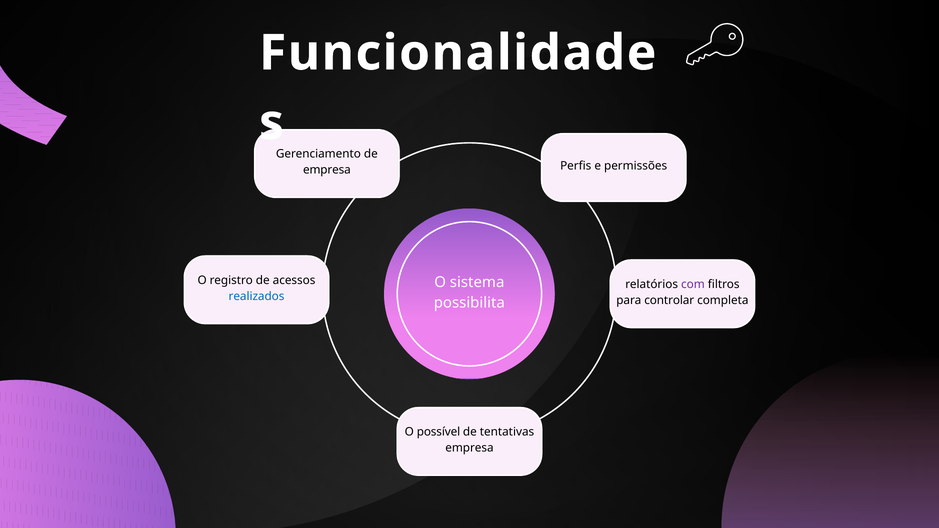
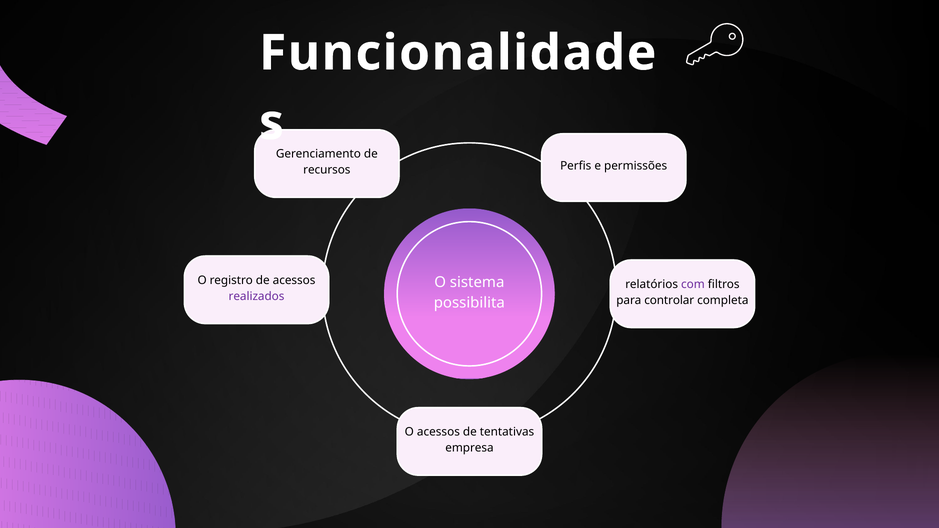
empresa at (327, 170): empresa -> recursos
realizados colour: blue -> purple
O possível: possível -> acessos
